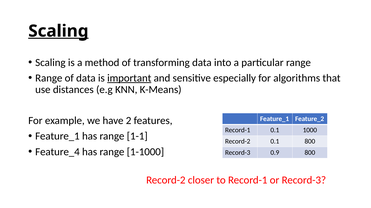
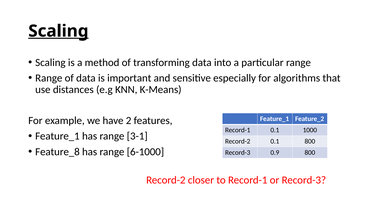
important underline: present -> none
1-1: 1-1 -> 3-1
Feature_4: Feature_4 -> Feature_8
1-1000: 1-1000 -> 6-1000
